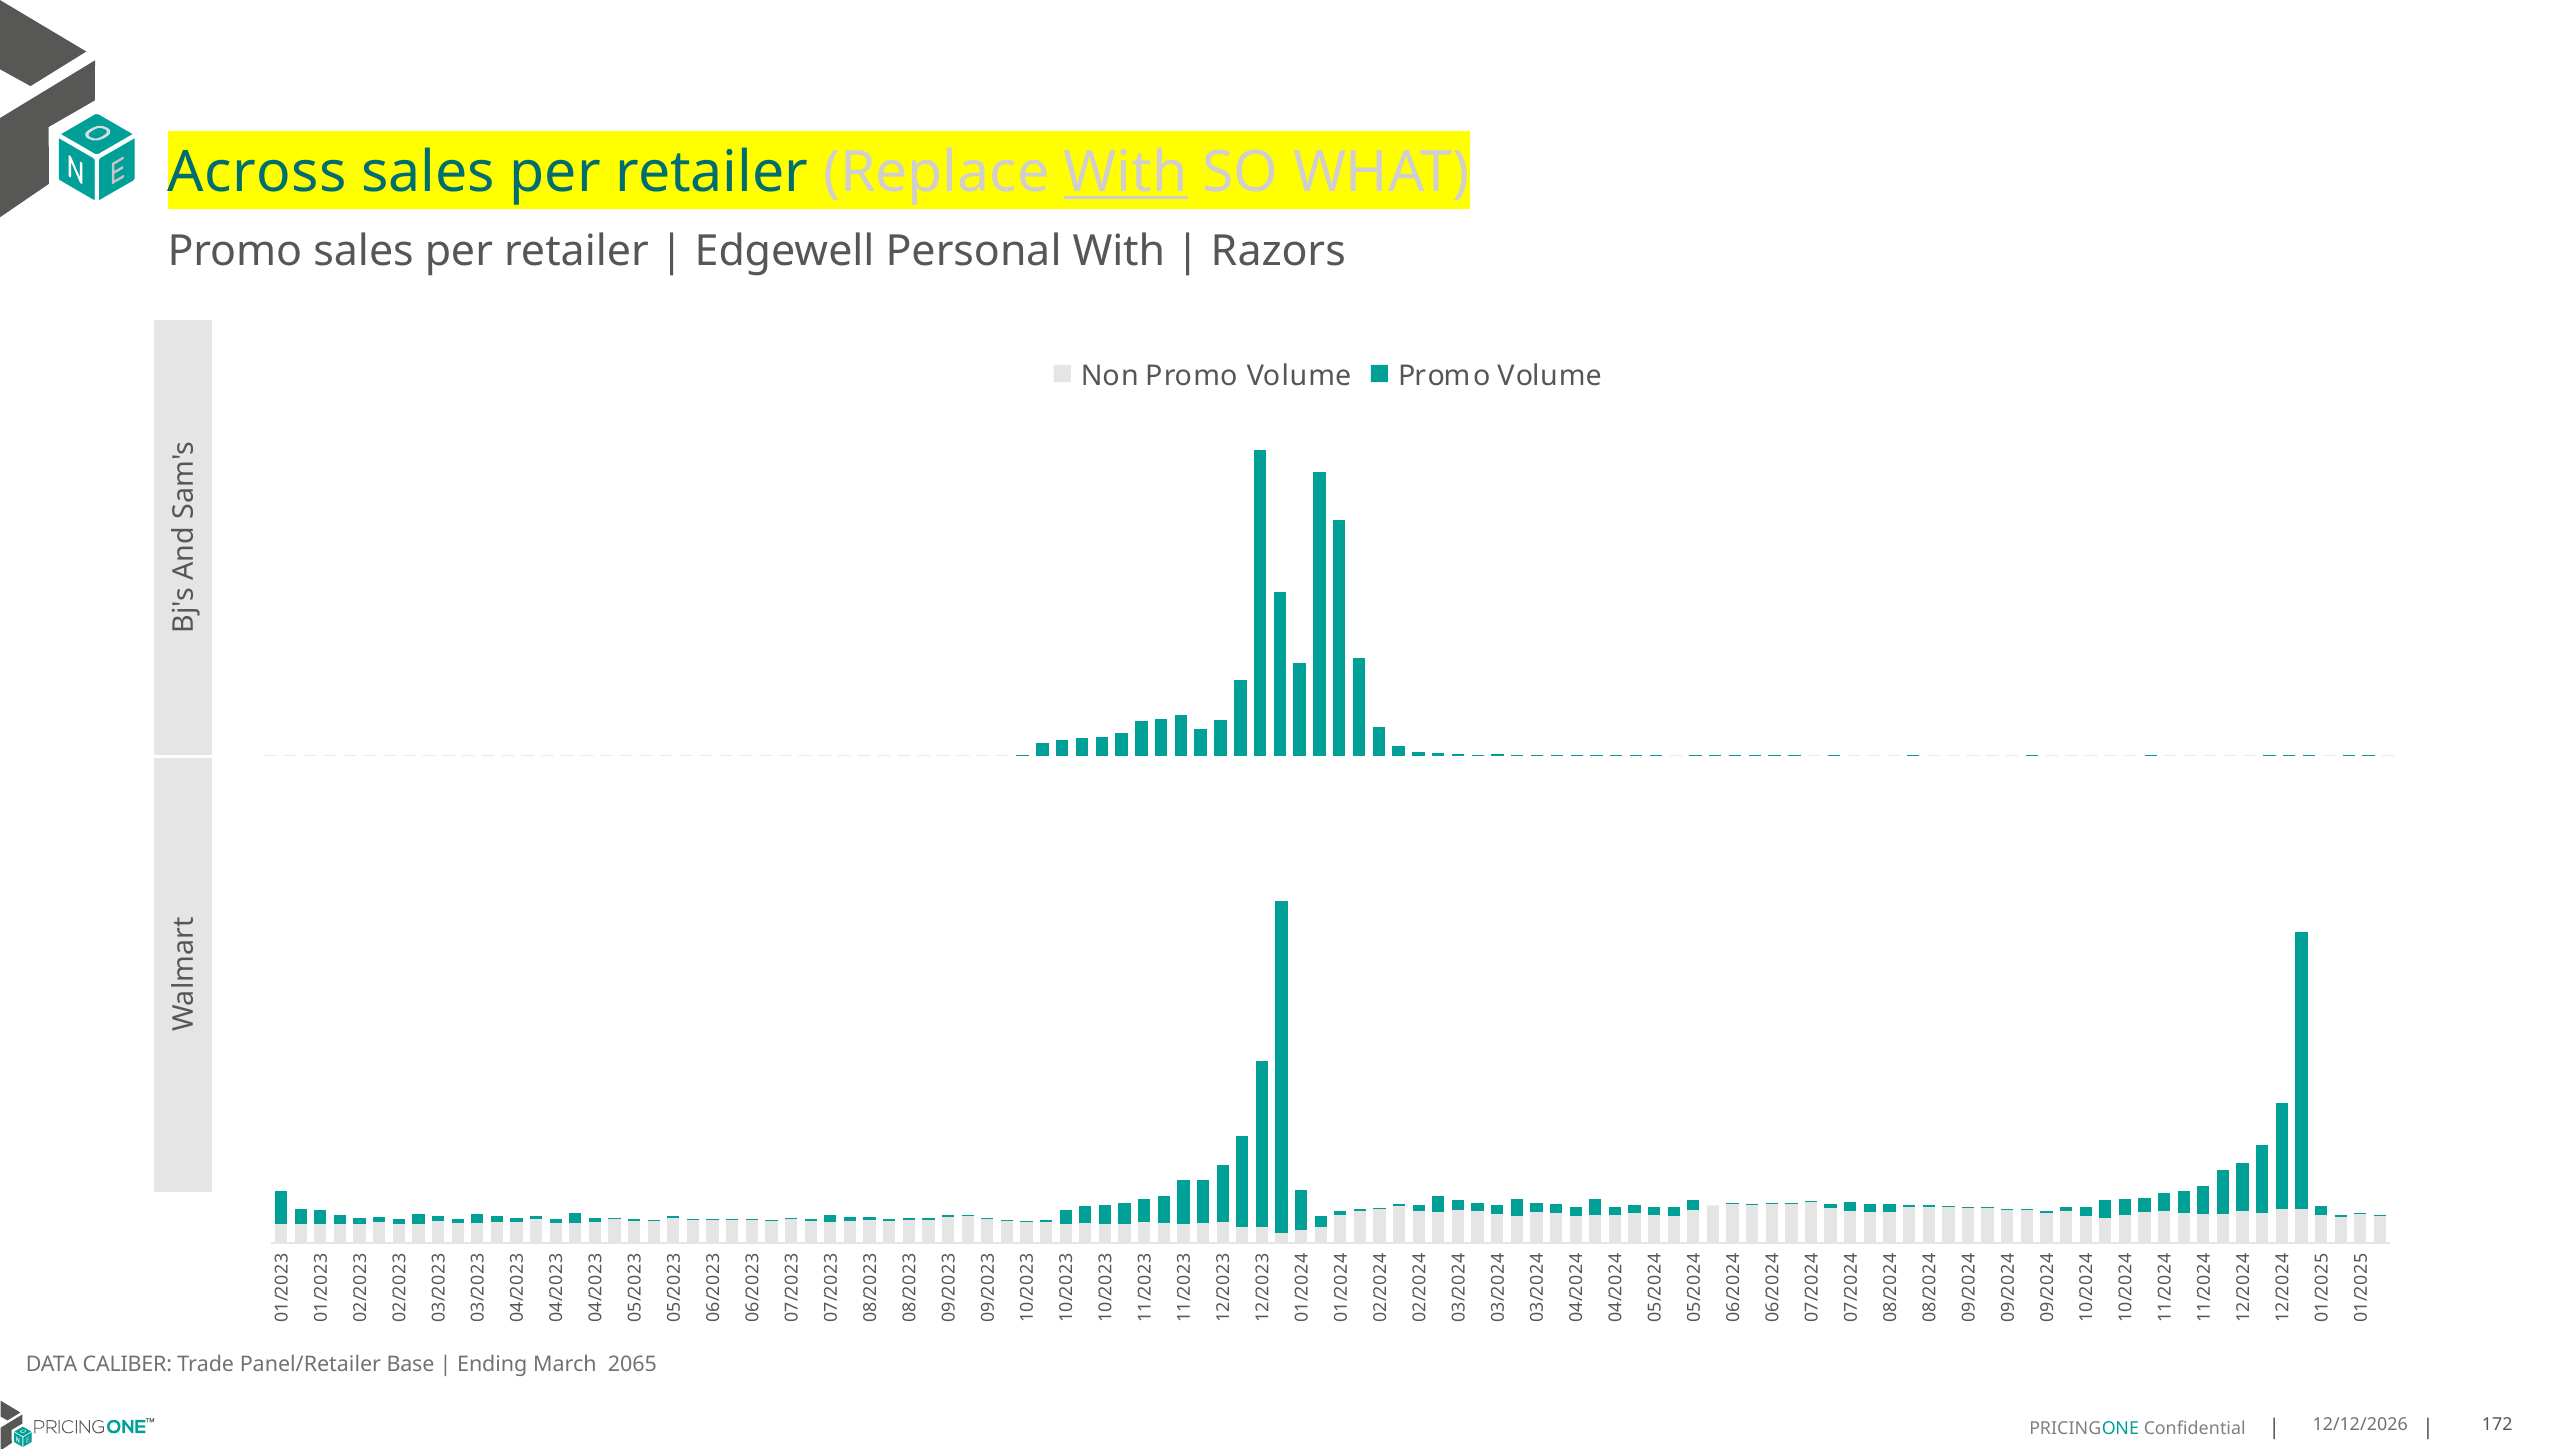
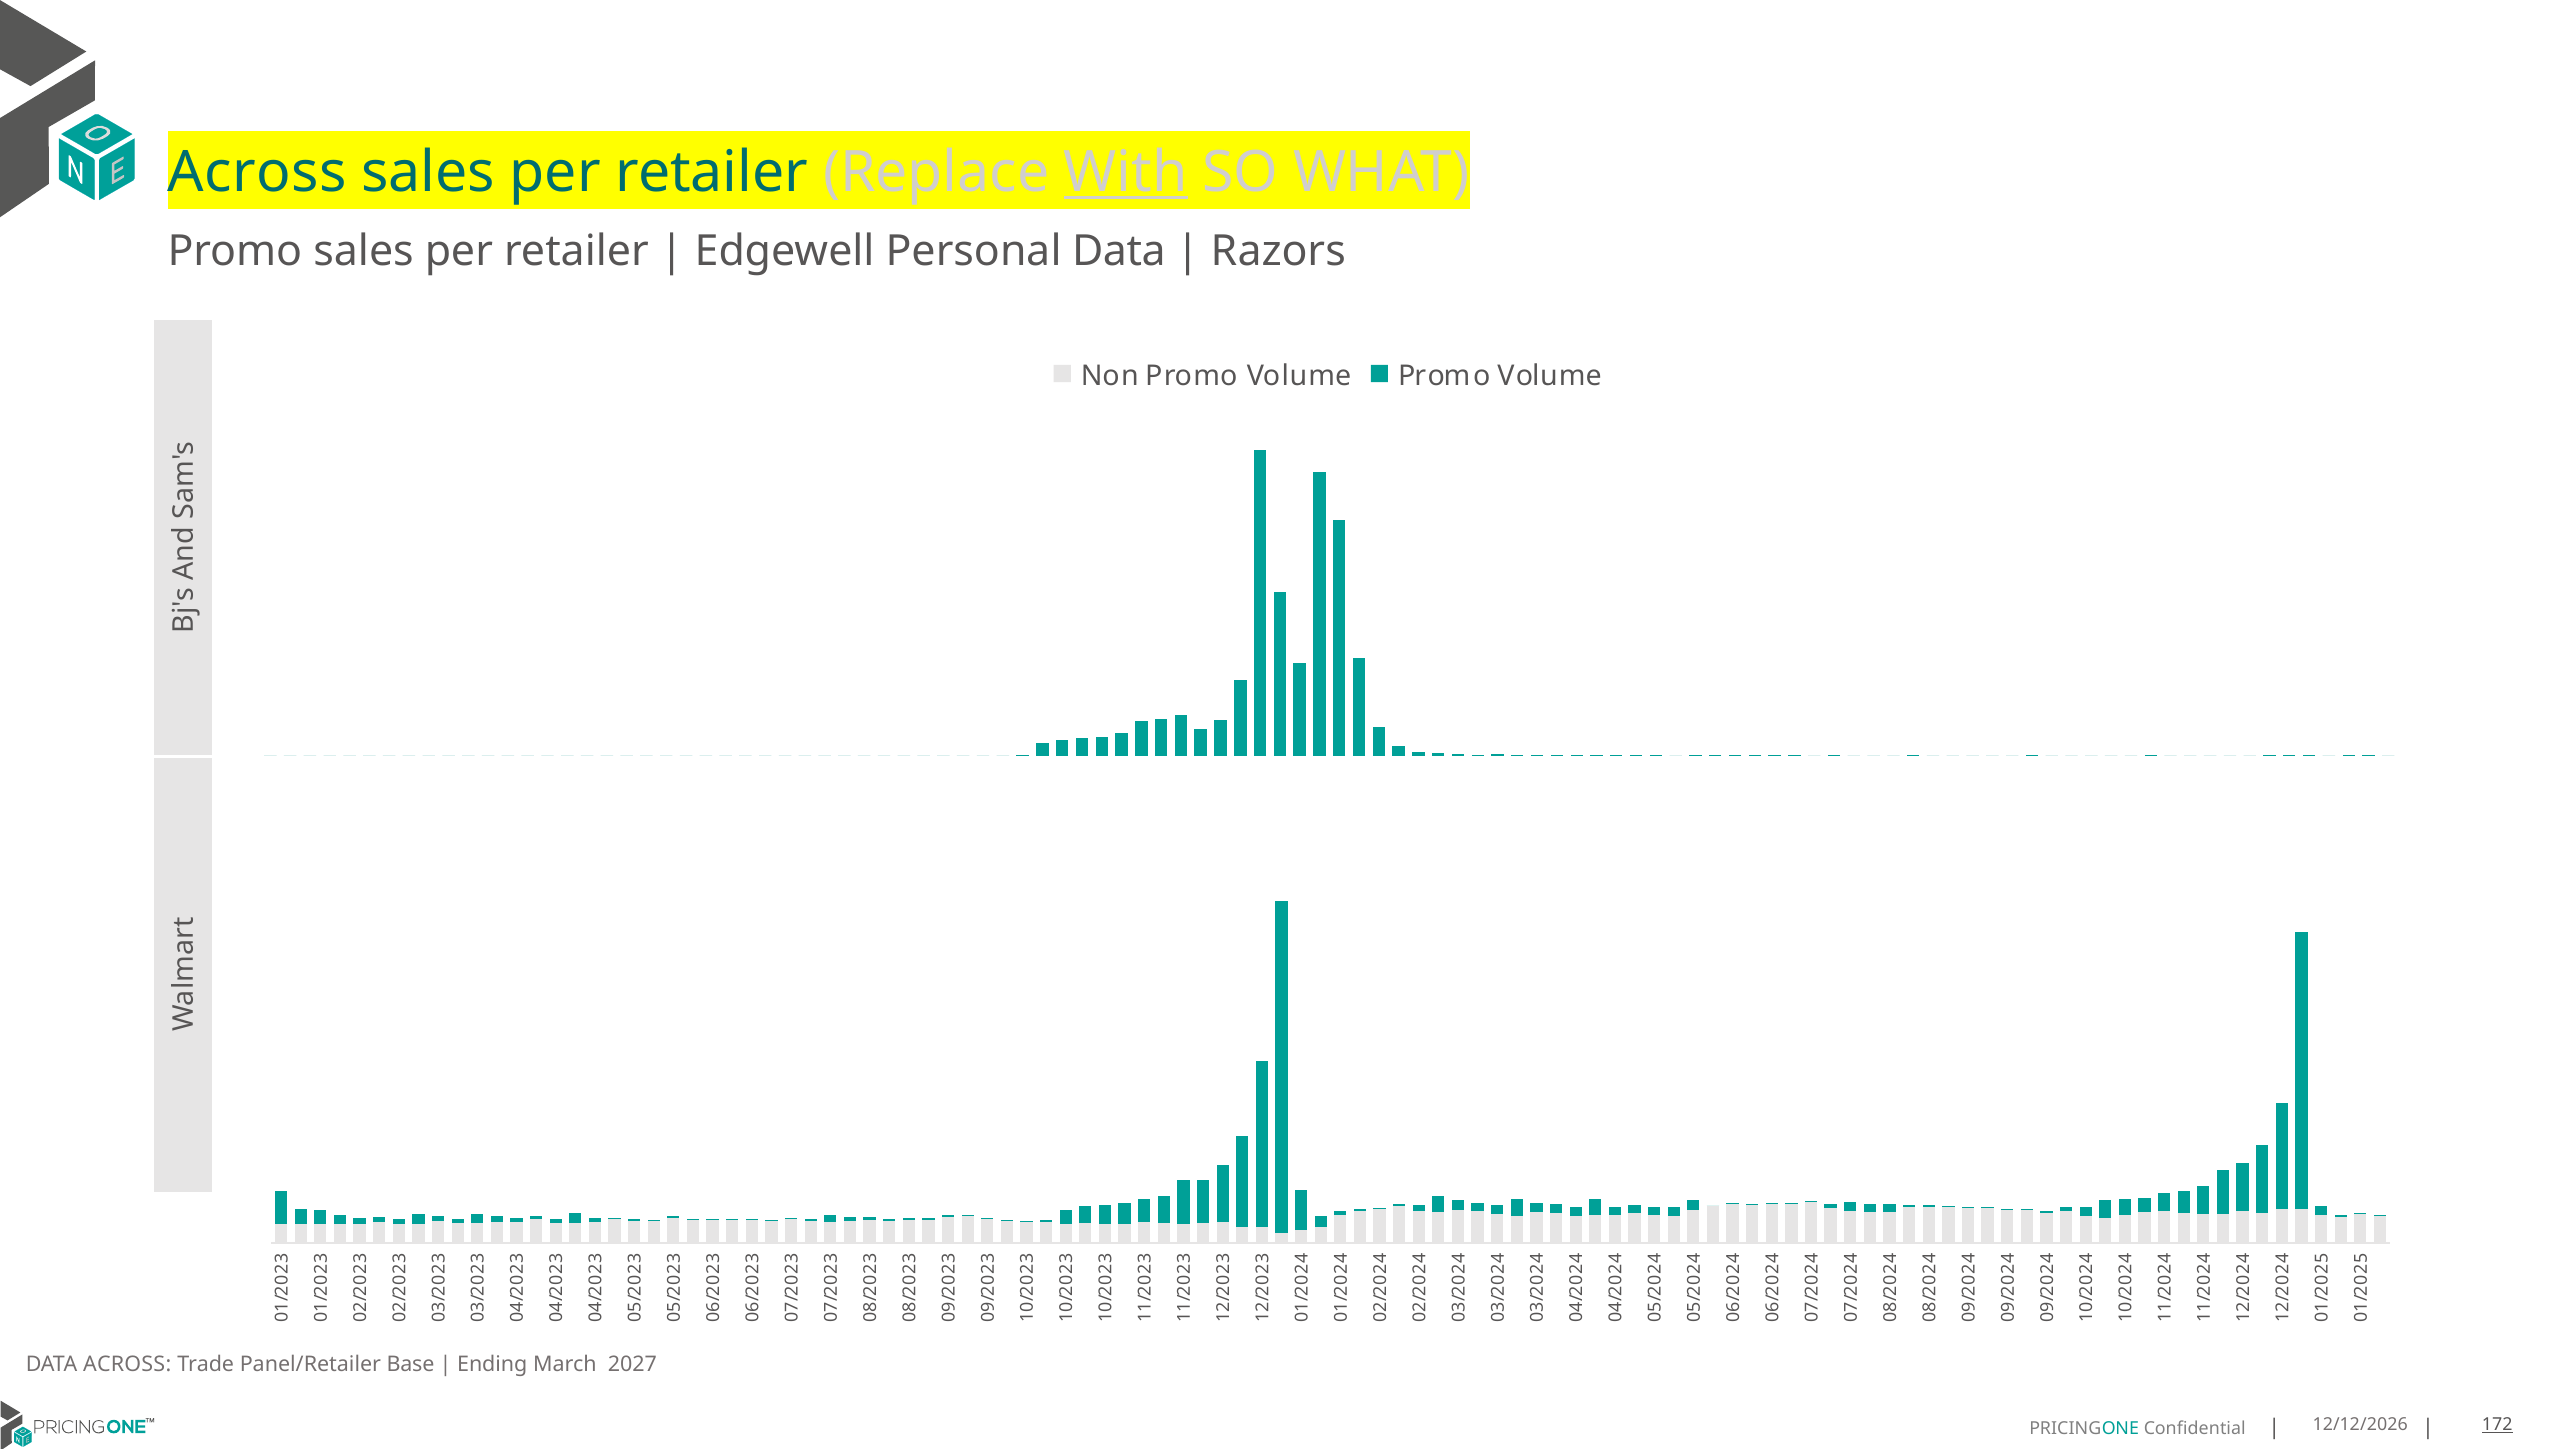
Personal With: With -> Data
DATA CALIBER: CALIBER -> ACROSS
2065: 2065 -> 2027
172 underline: none -> present
